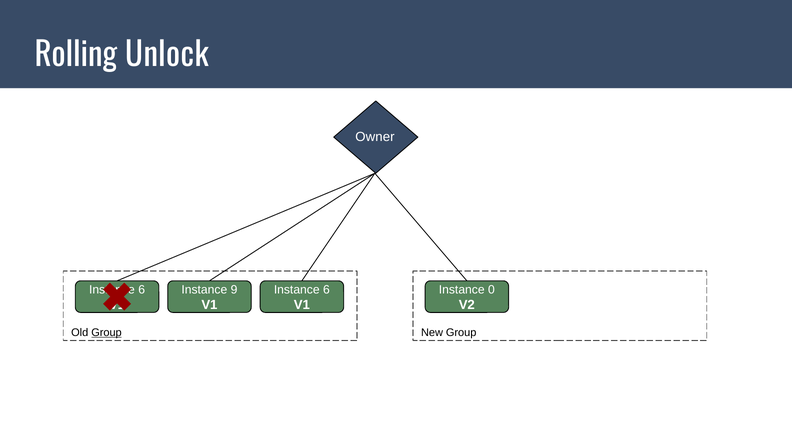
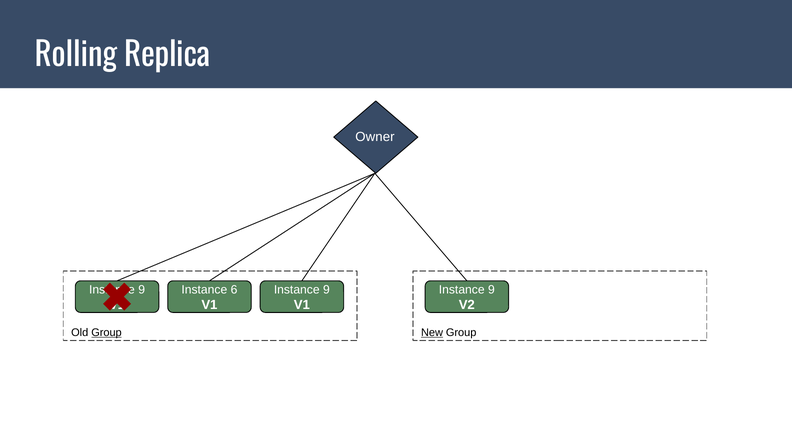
Unlock: Unlock -> Replica
6 at (142, 289): 6 -> 9
9: 9 -> 6
6 at (326, 289): 6 -> 9
0 at (491, 289): 0 -> 9
New underline: none -> present
